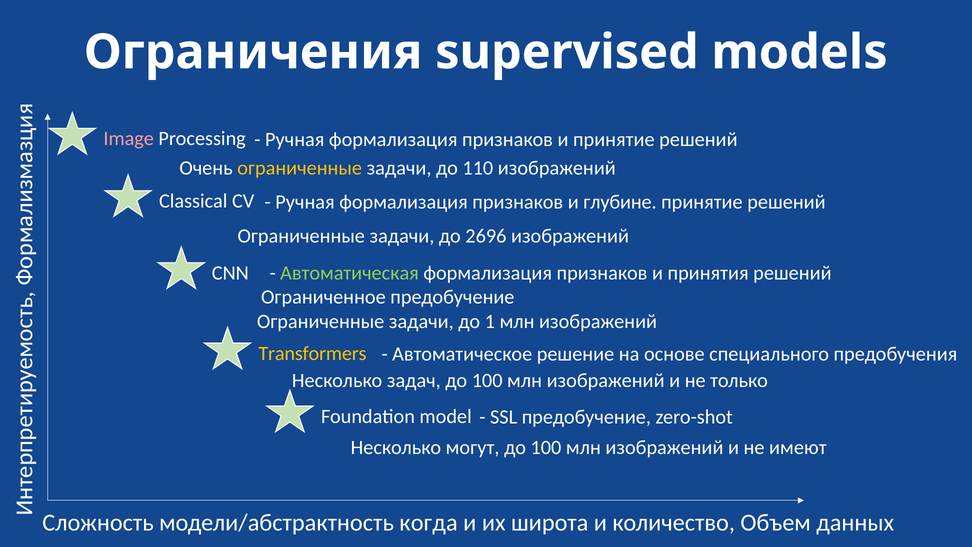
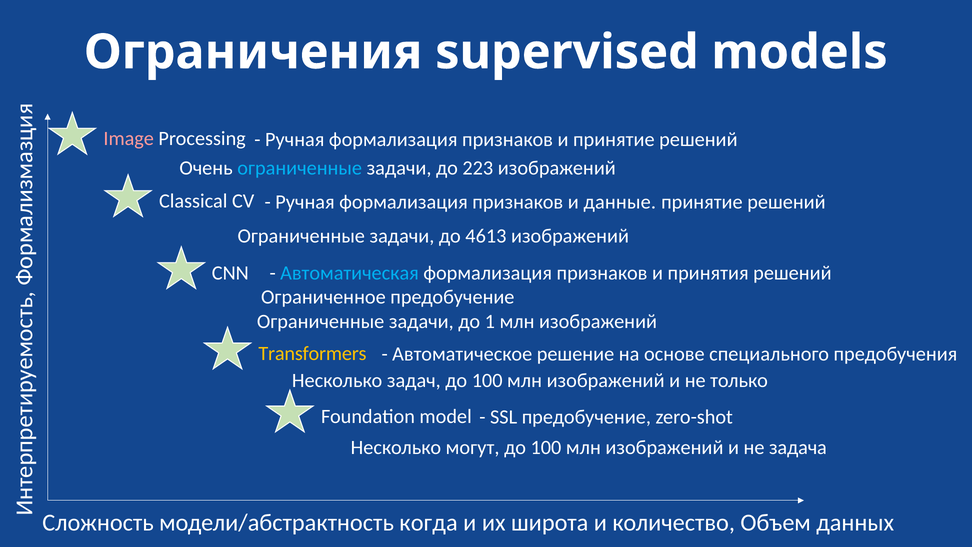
ограниченные at (300, 168) colour: yellow -> light blue
110: 110 -> 223
глубине: глубине -> данные
2696: 2696 -> 4613
Автоматическая colour: light green -> light blue
имеют: имеют -> задача
